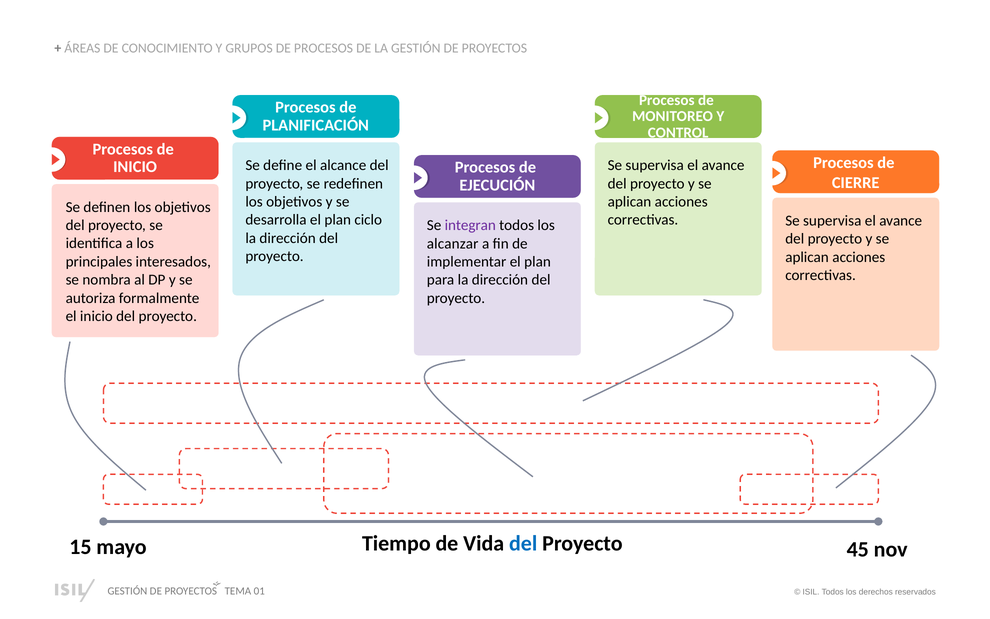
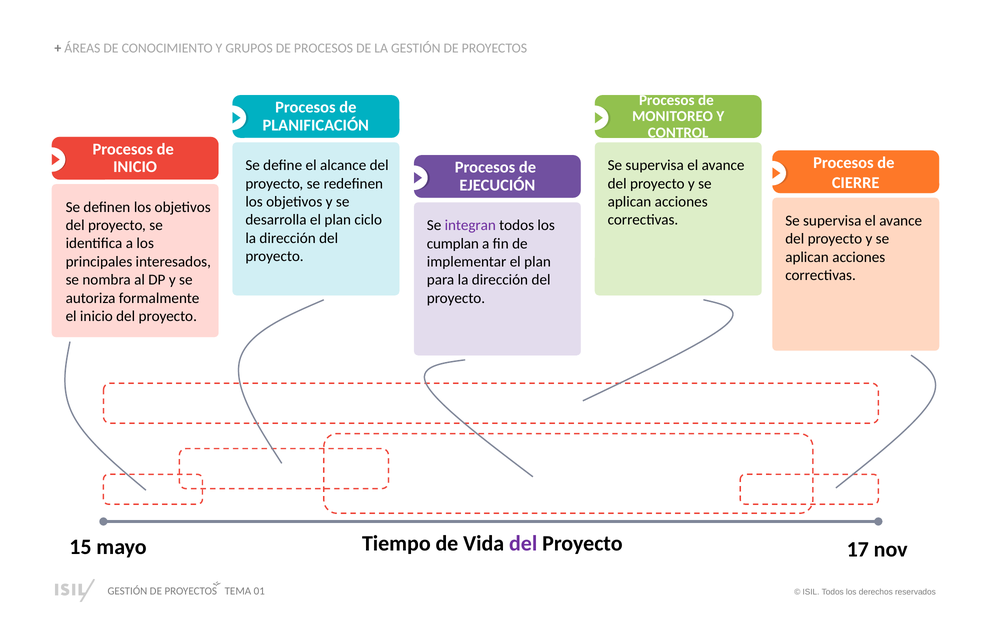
alcanzar: alcanzar -> cumplan
del at (523, 543) colour: blue -> purple
45: 45 -> 17
